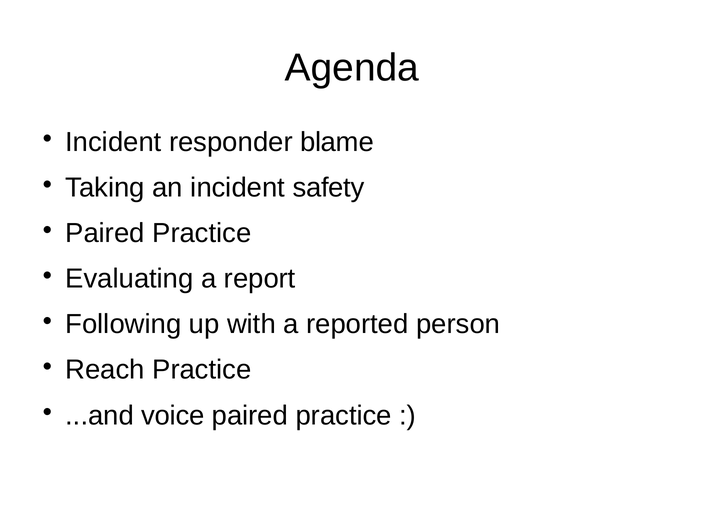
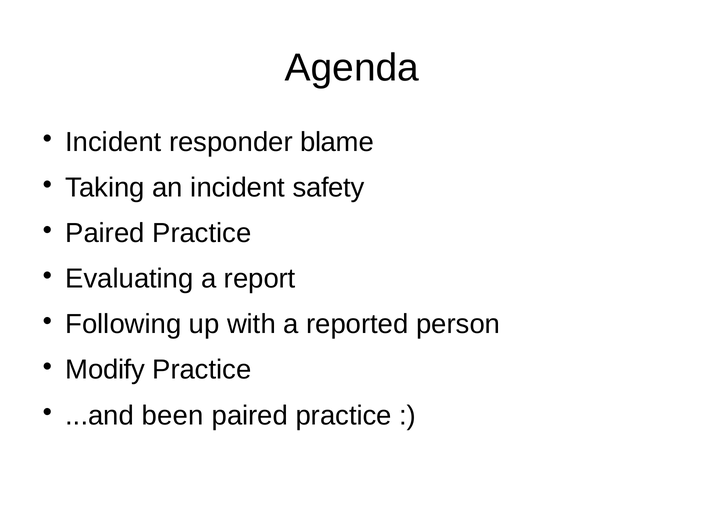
Reach: Reach -> Modify
voice: voice -> been
